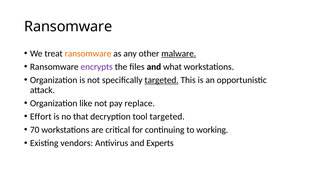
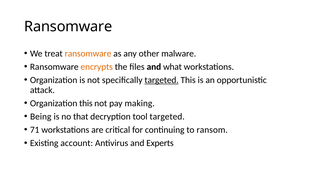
malware underline: present -> none
encrypts colour: purple -> orange
Organization like: like -> this
replace: replace -> making
Effort: Effort -> Being
70: 70 -> 71
working: working -> ransom
vendors: vendors -> account
